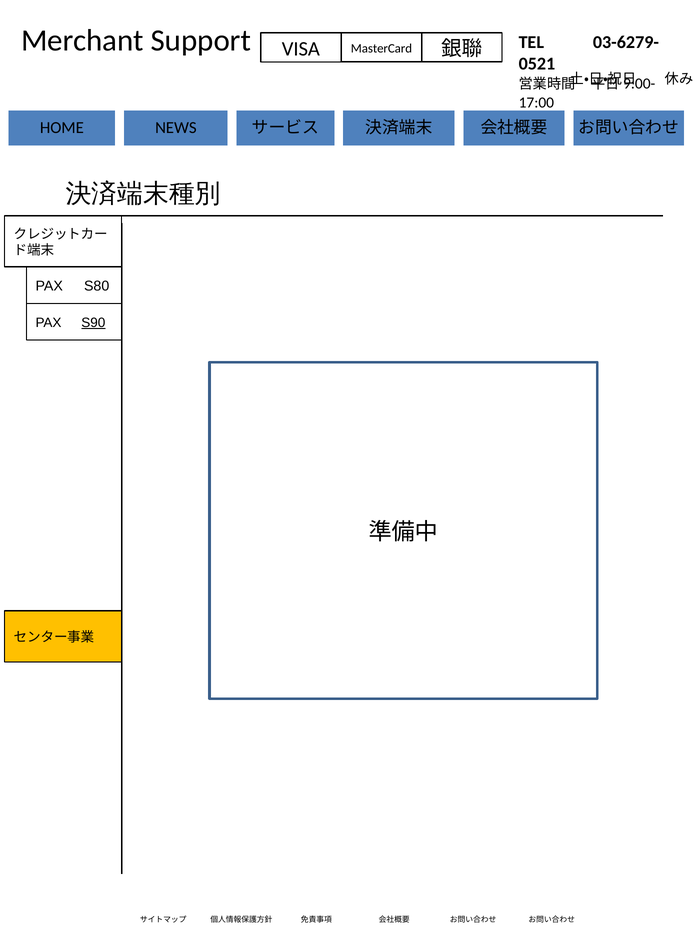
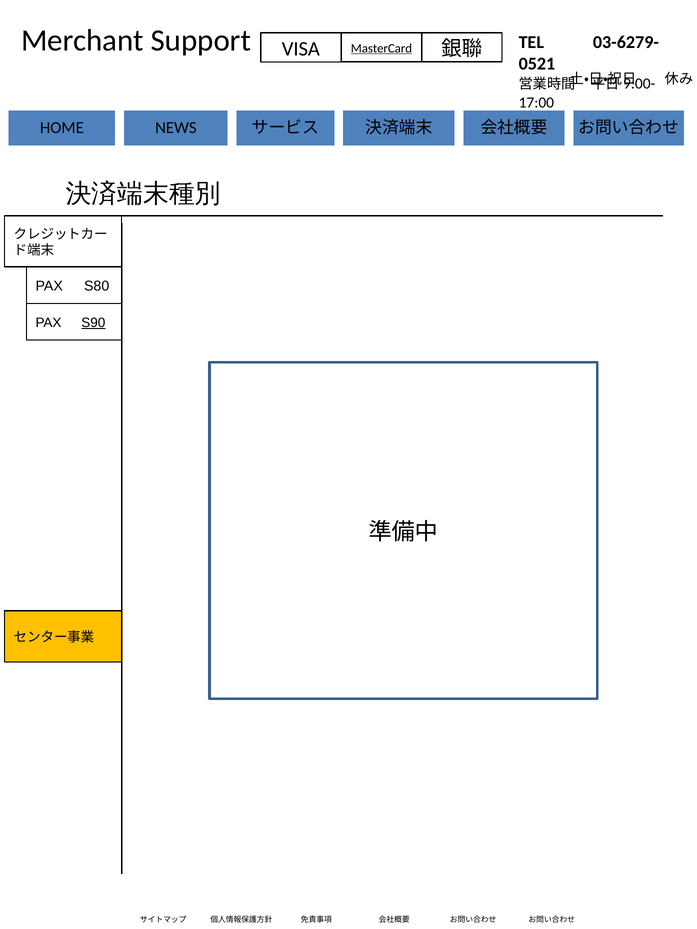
MasterCard underline: none -> present
